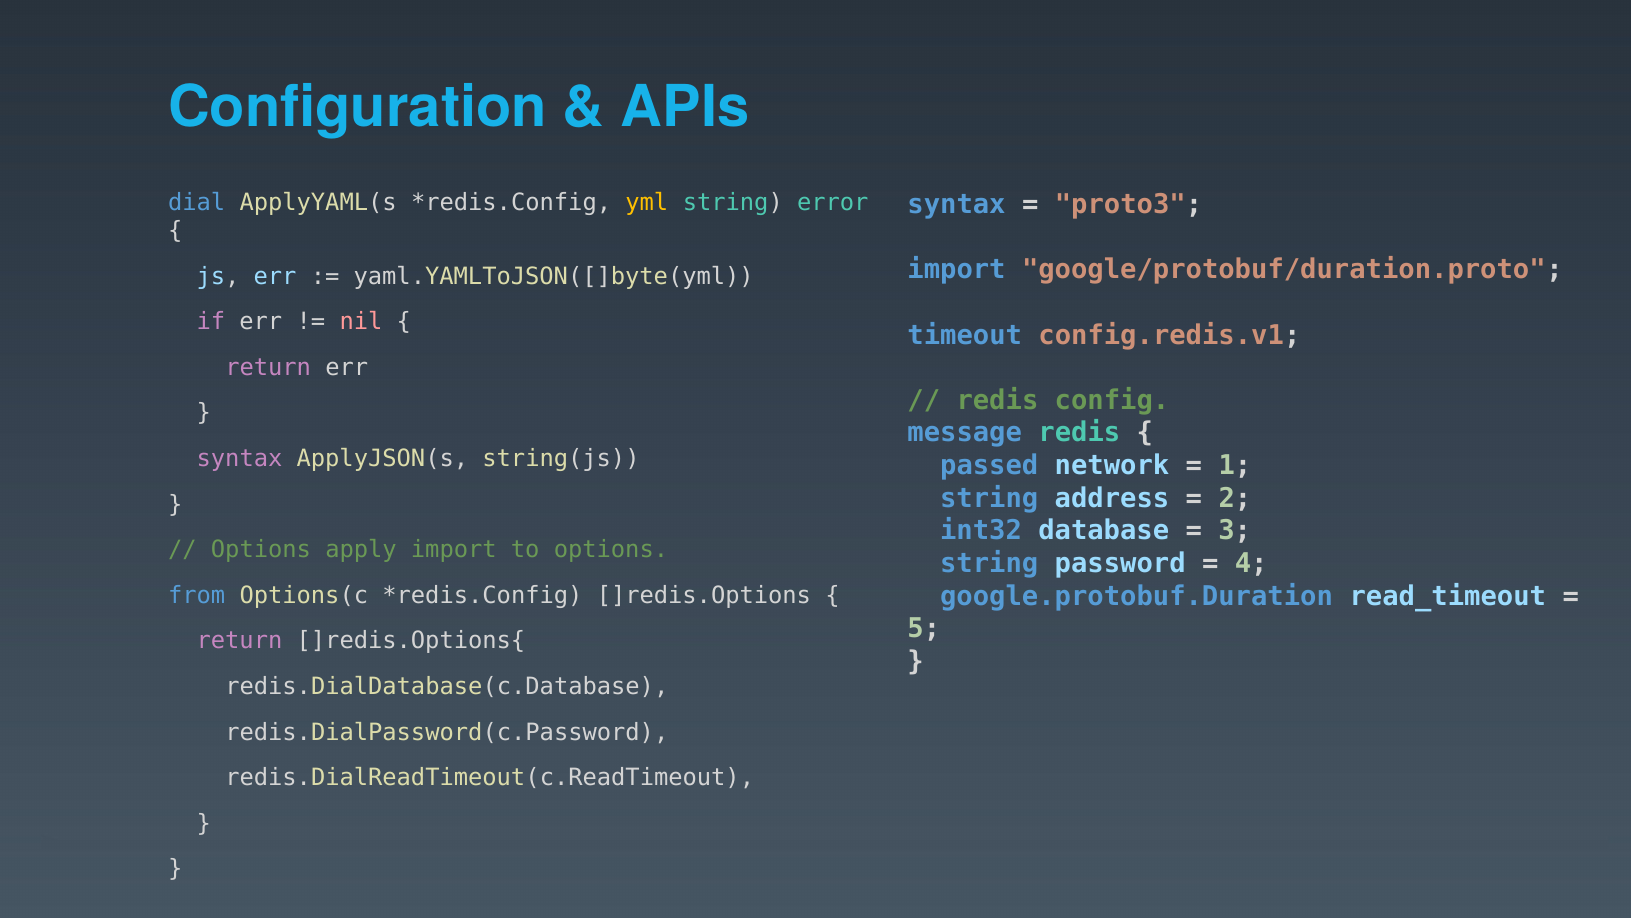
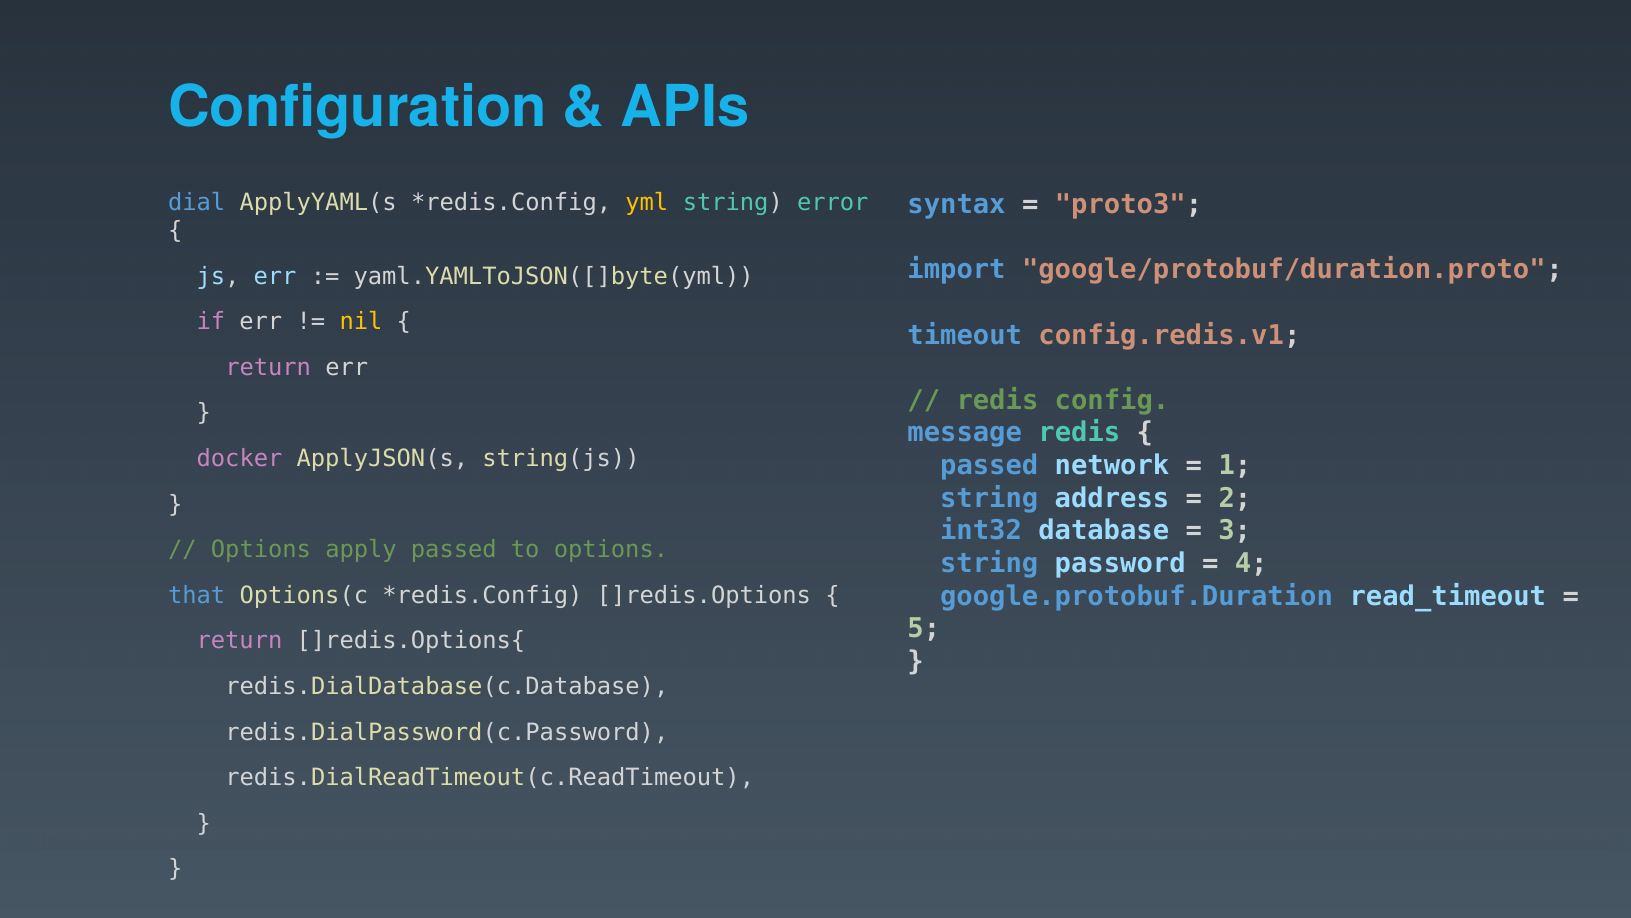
nil colour: pink -> yellow
syntax at (240, 458): syntax -> docker
apply import: import -> passed
from: from -> that
